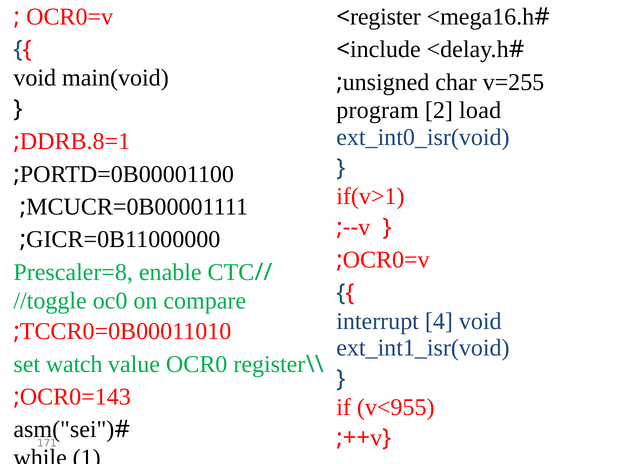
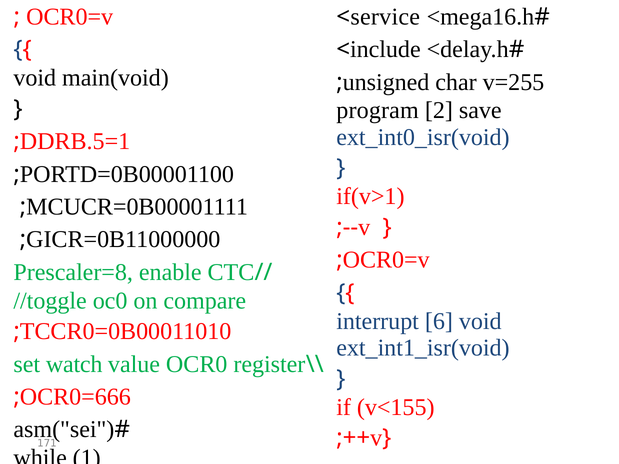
register at (385, 17): register -> service
load: load -> save
DDRB.8=1: DDRB.8=1 -> DDRB.5=1
4: 4 -> 6
OCR0=143: OCR0=143 -> OCR0=666
v<955: v<955 -> v<155
